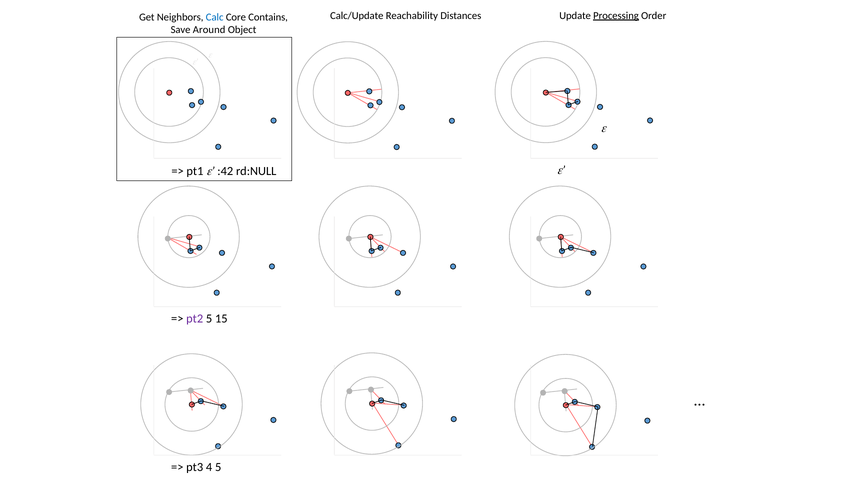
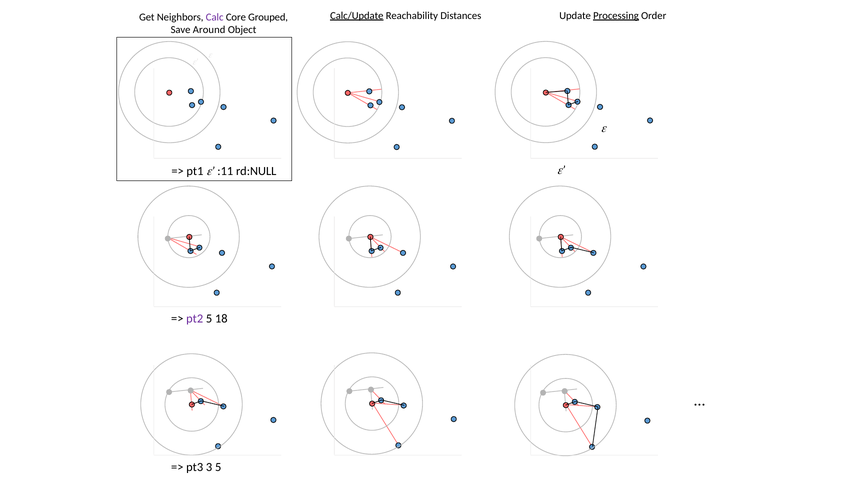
Calc/Update underline: none -> present
Calc colour: blue -> purple
Contains: Contains -> Grouped
:42: :42 -> :11
15: 15 -> 18
4: 4 -> 3
